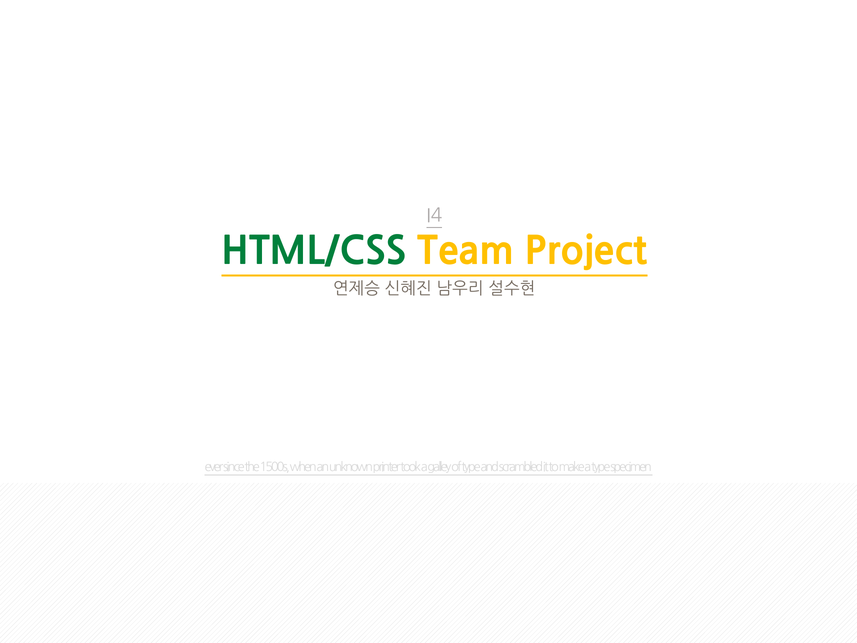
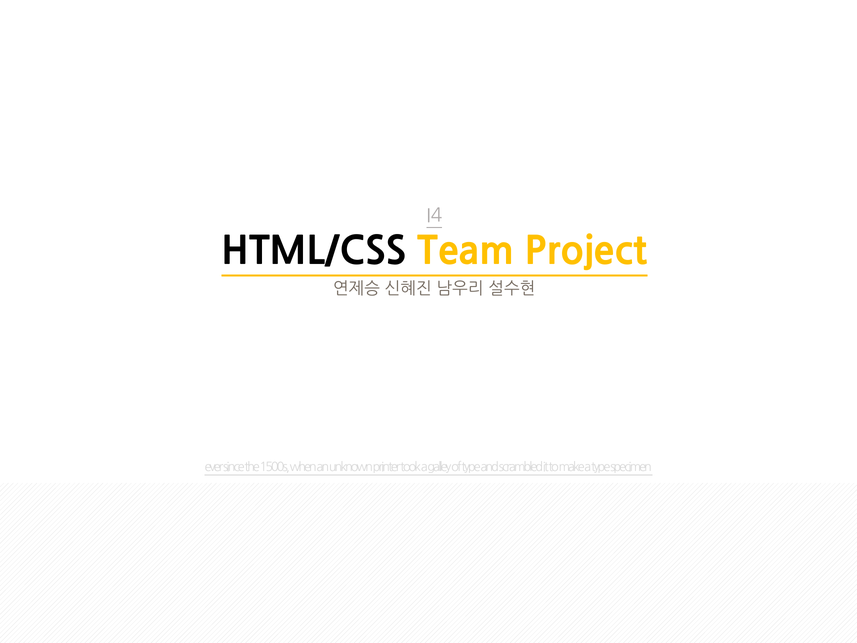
HTML/CSS colour: green -> black
